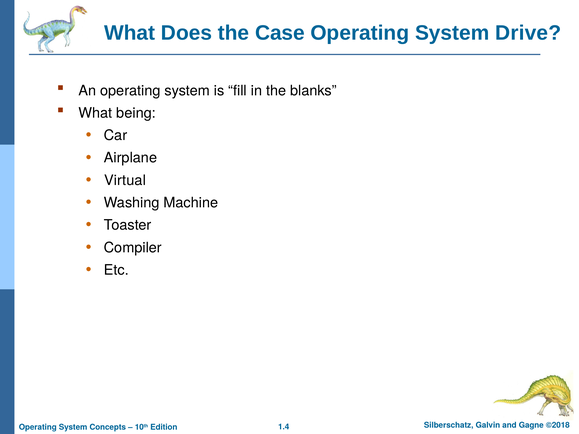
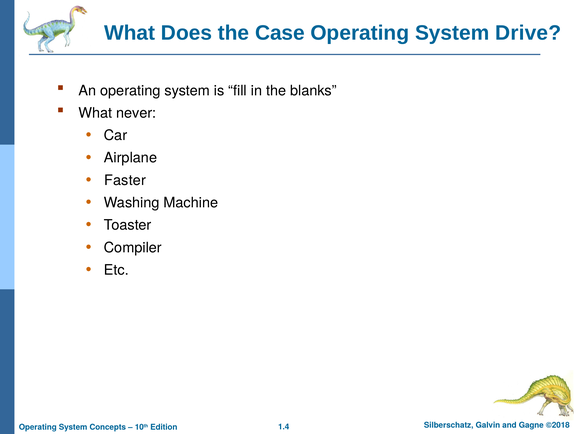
being: being -> never
Virtual: Virtual -> Faster
